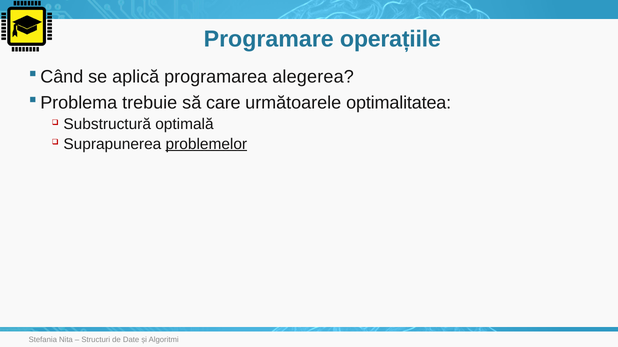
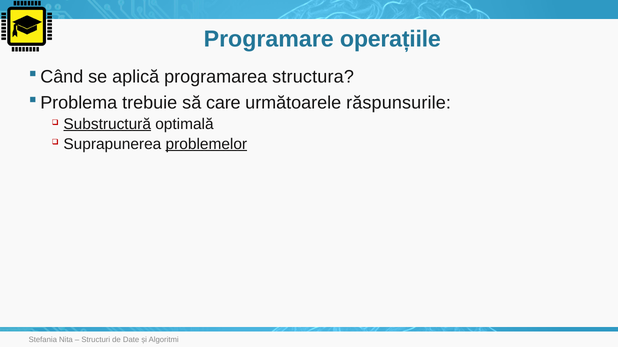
alegerea: alegerea -> structura
optimalitatea: optimalitatea -> răspunsurile
Substructură underline: none -> present
